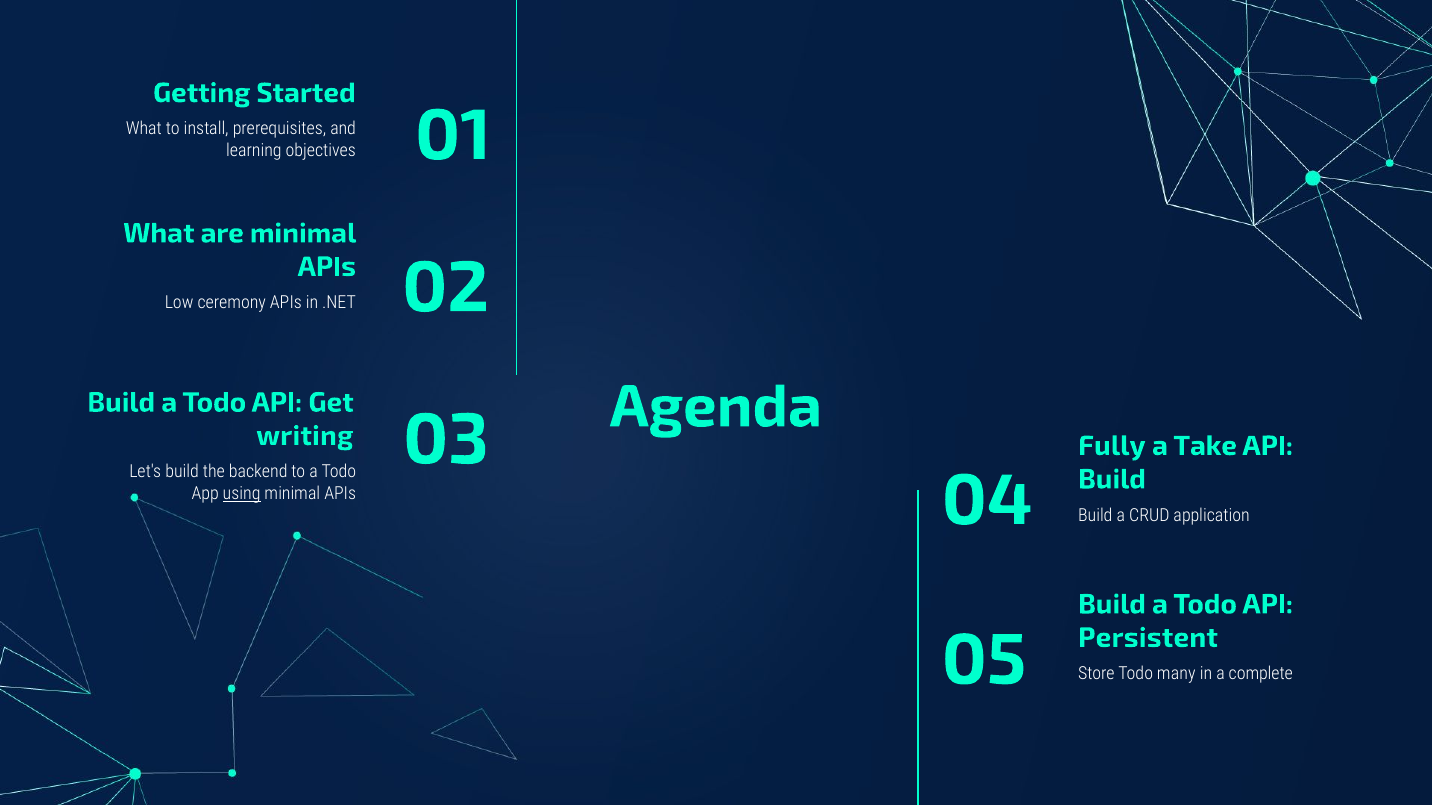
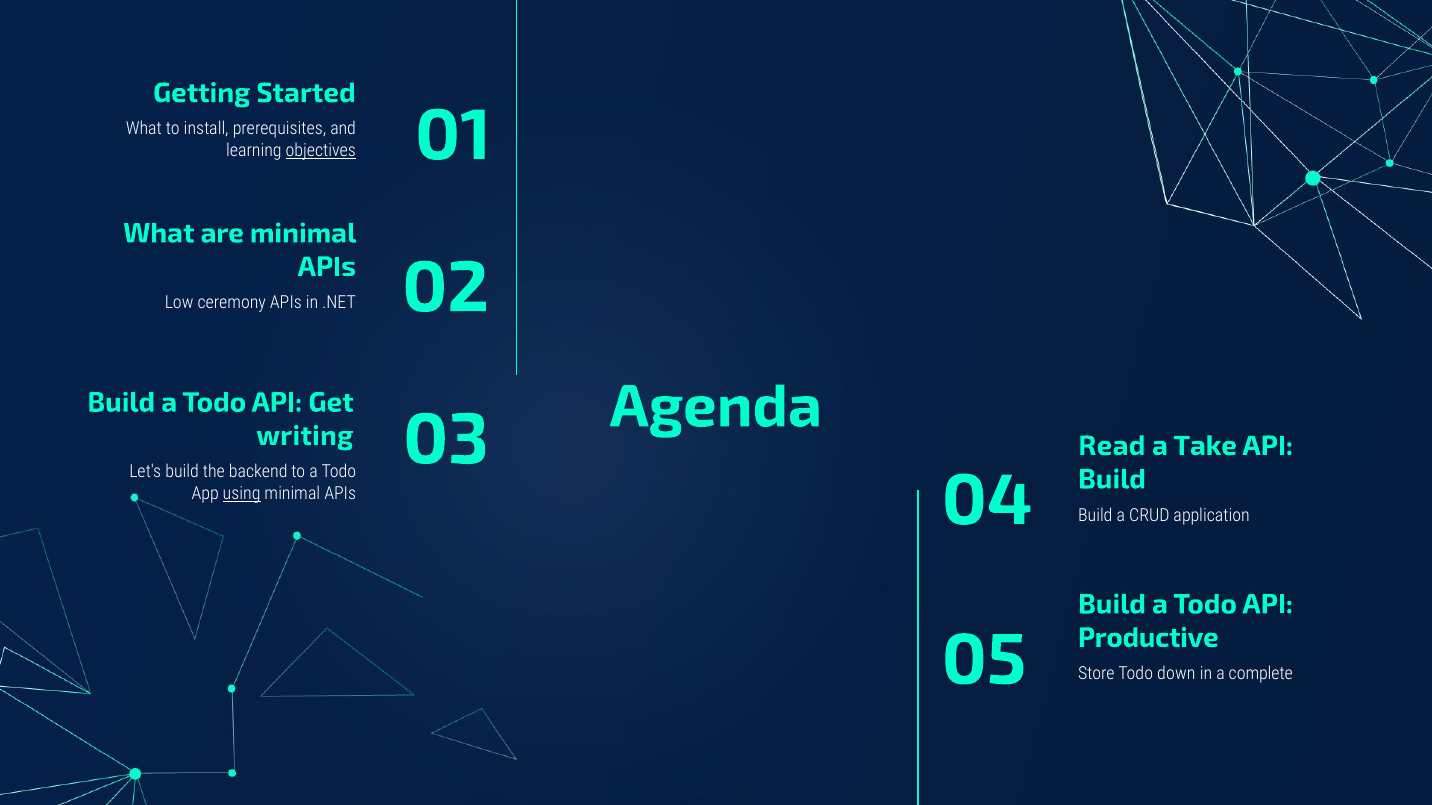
objectives underline: none -> present
Fully: Fully -> Read
Persistent: Persistent -> Productive
many: many -> down
